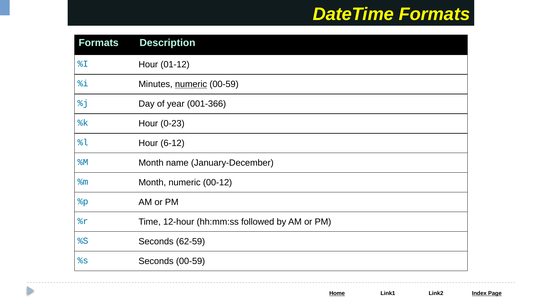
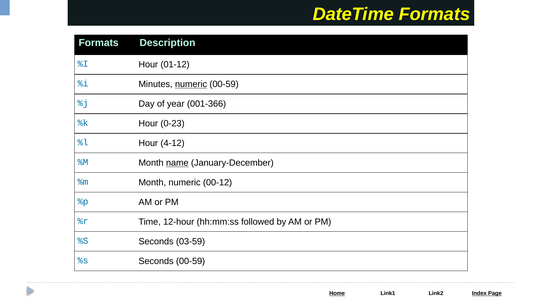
6-12: 6-12 -> 4-12
name underline: none -> present
62-59: 62-59 -> 03-59
